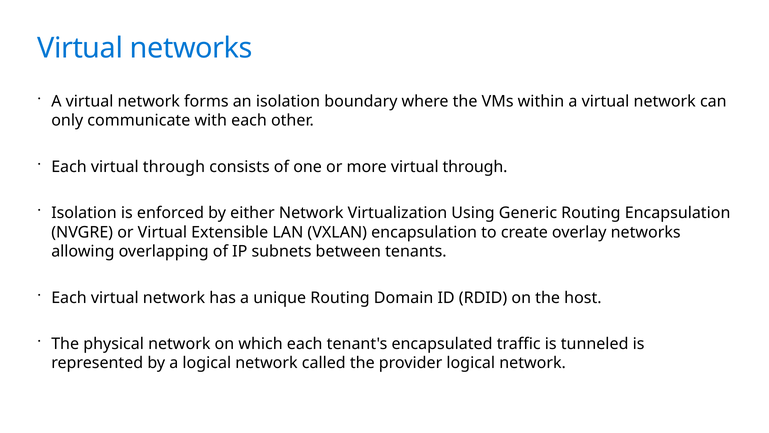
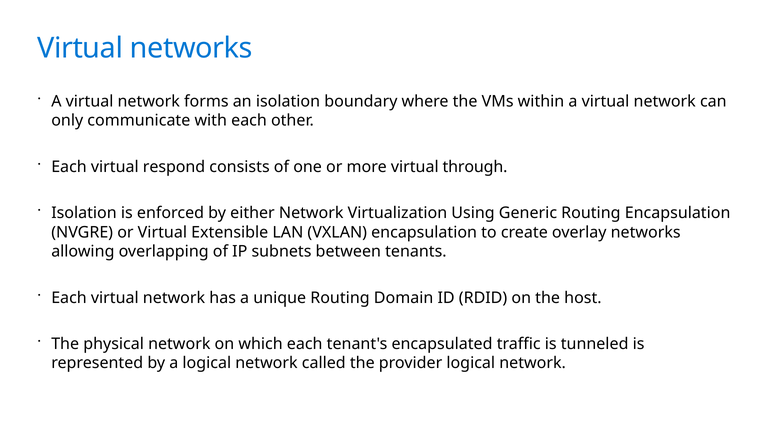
Each virtual through: through -> respond
